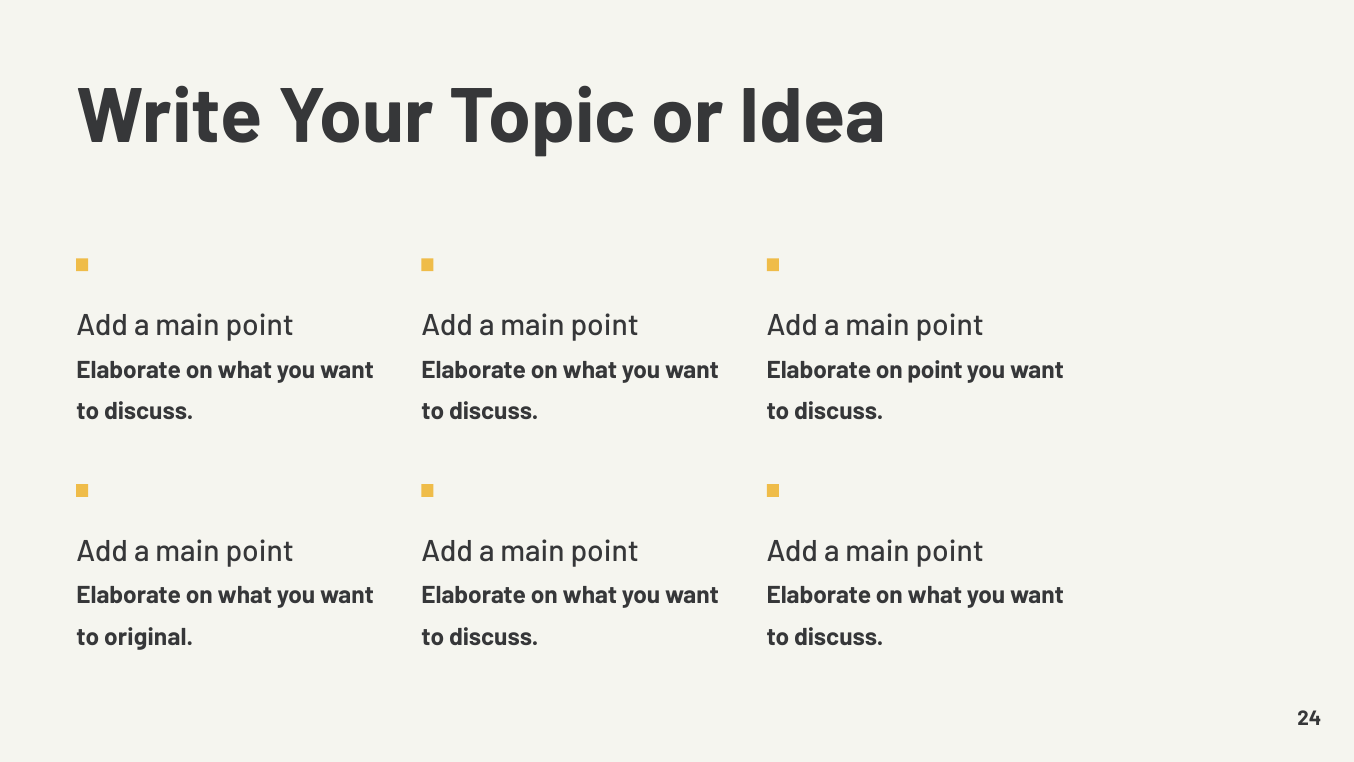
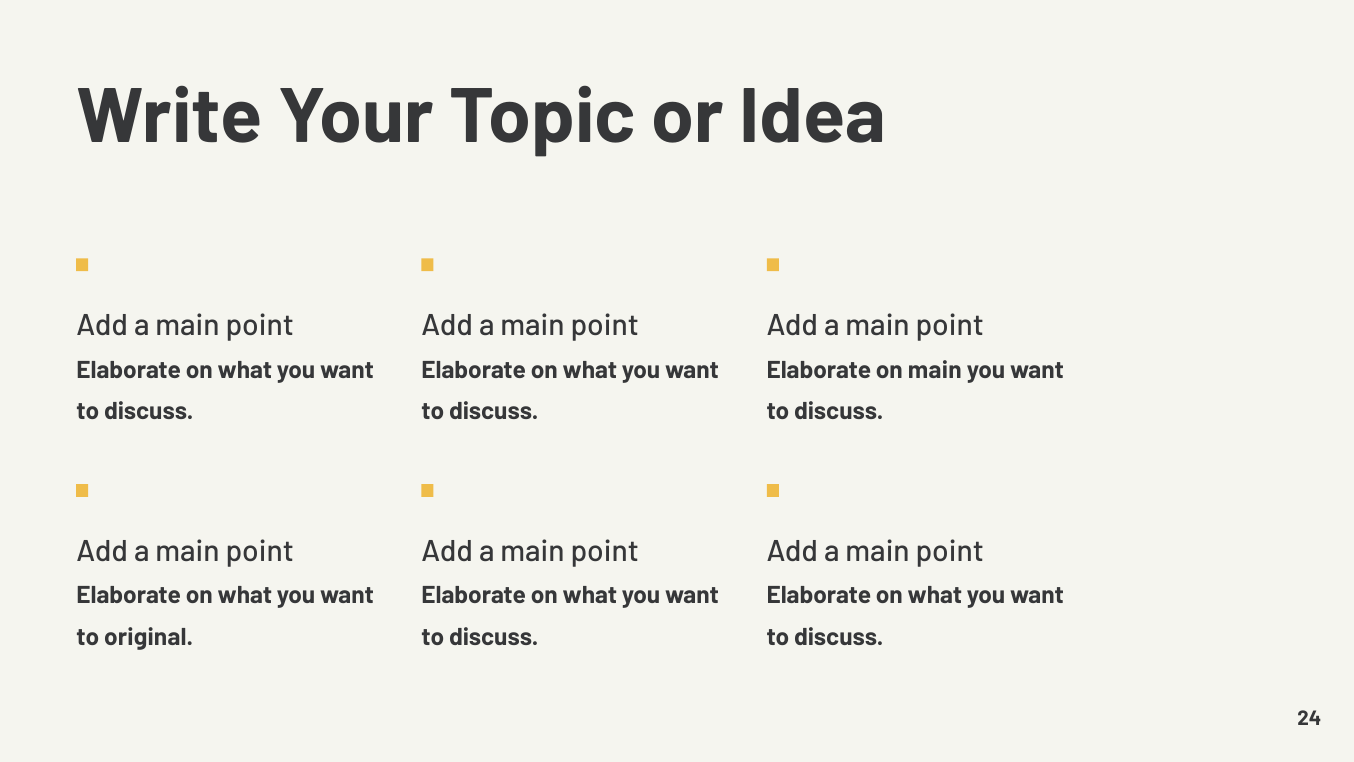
on point: point -> main
